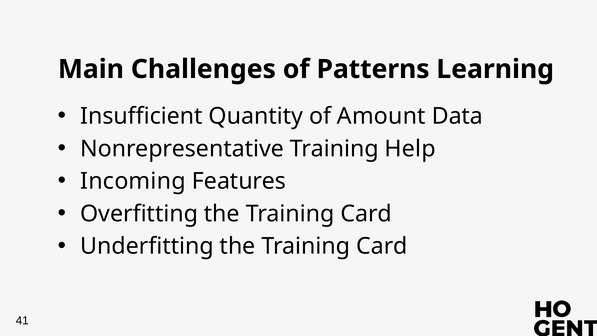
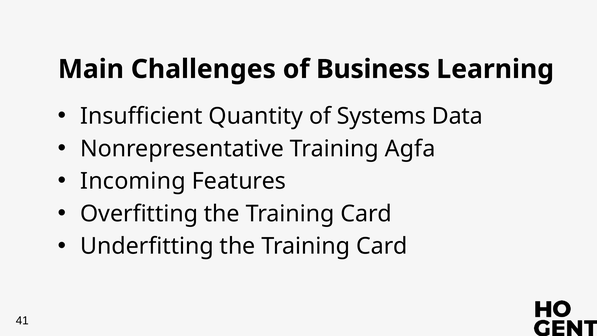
Patterns: Patterns -> Business
Amount: Amount -> Systems
Help: Help -> Agfa
